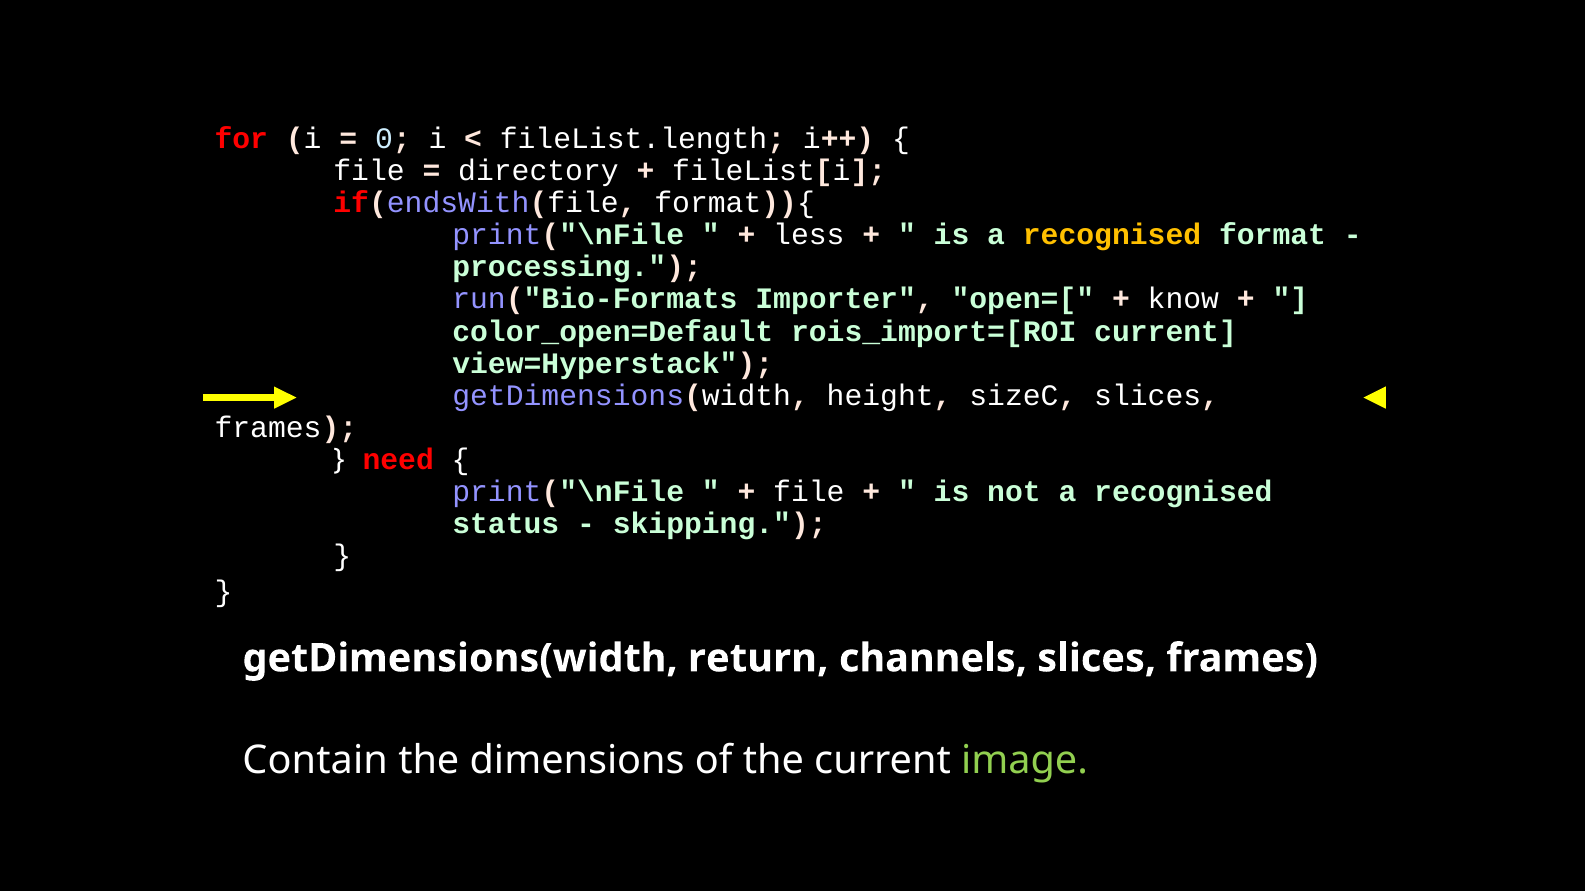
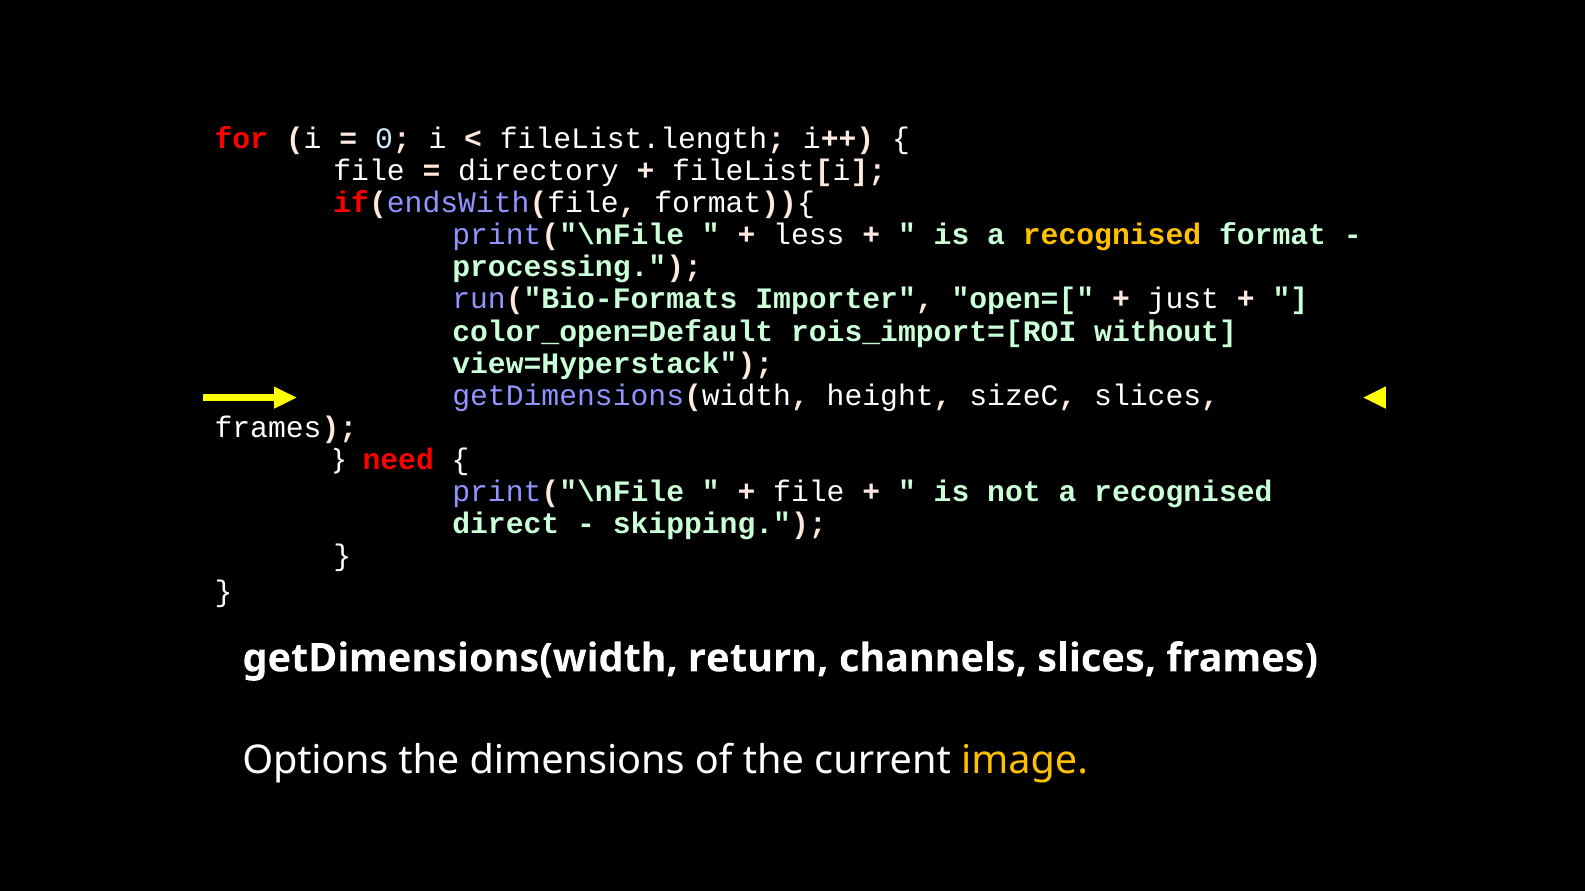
know: know -> just
rois_import=[ROI current: current -> without
status: status -> direct
Contain: Contain -> Options
image colour: light green -> yellow
